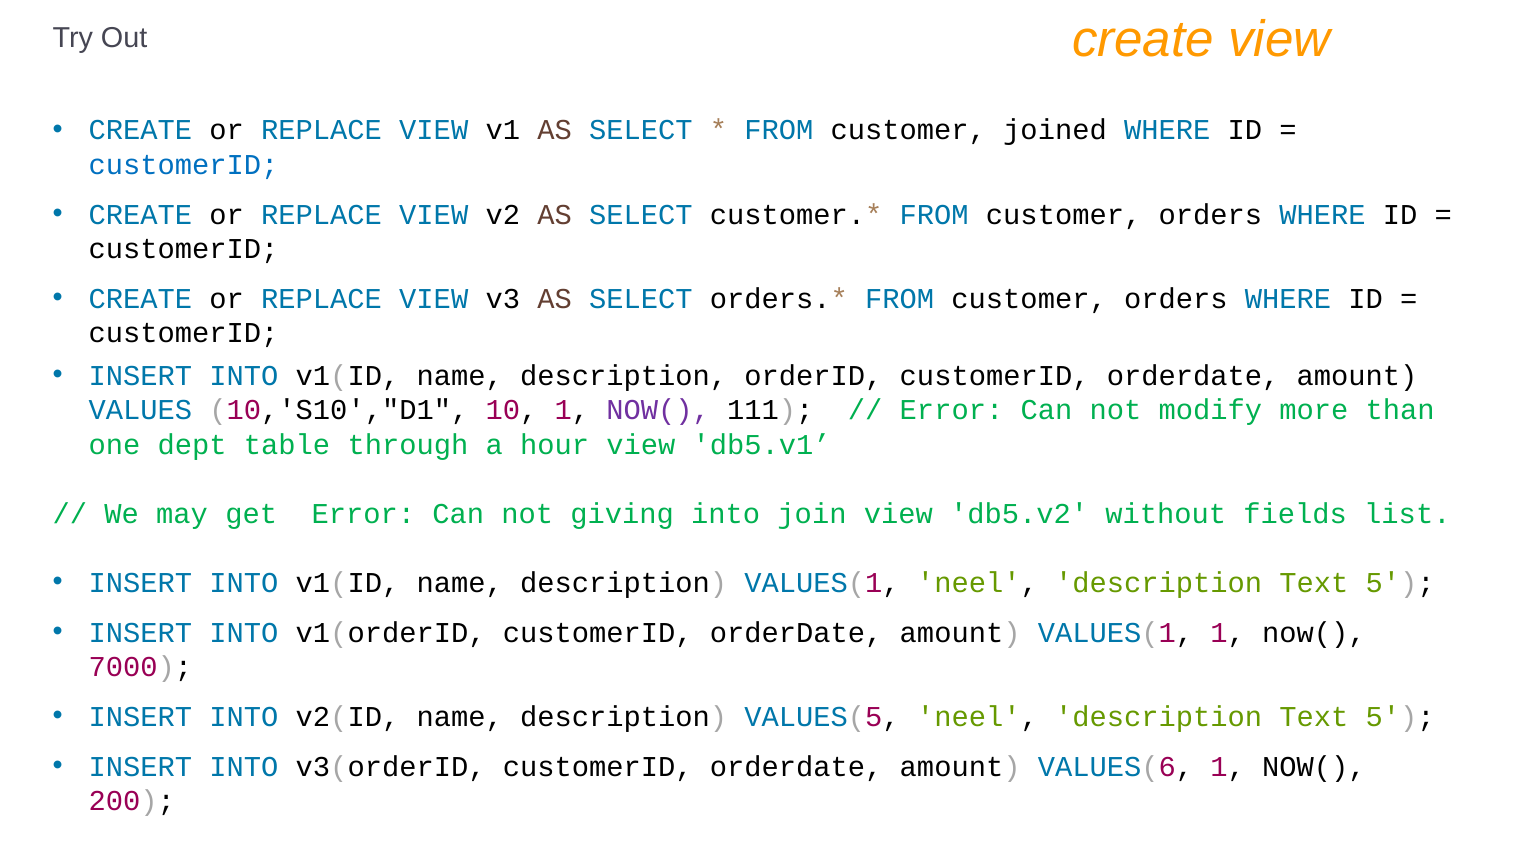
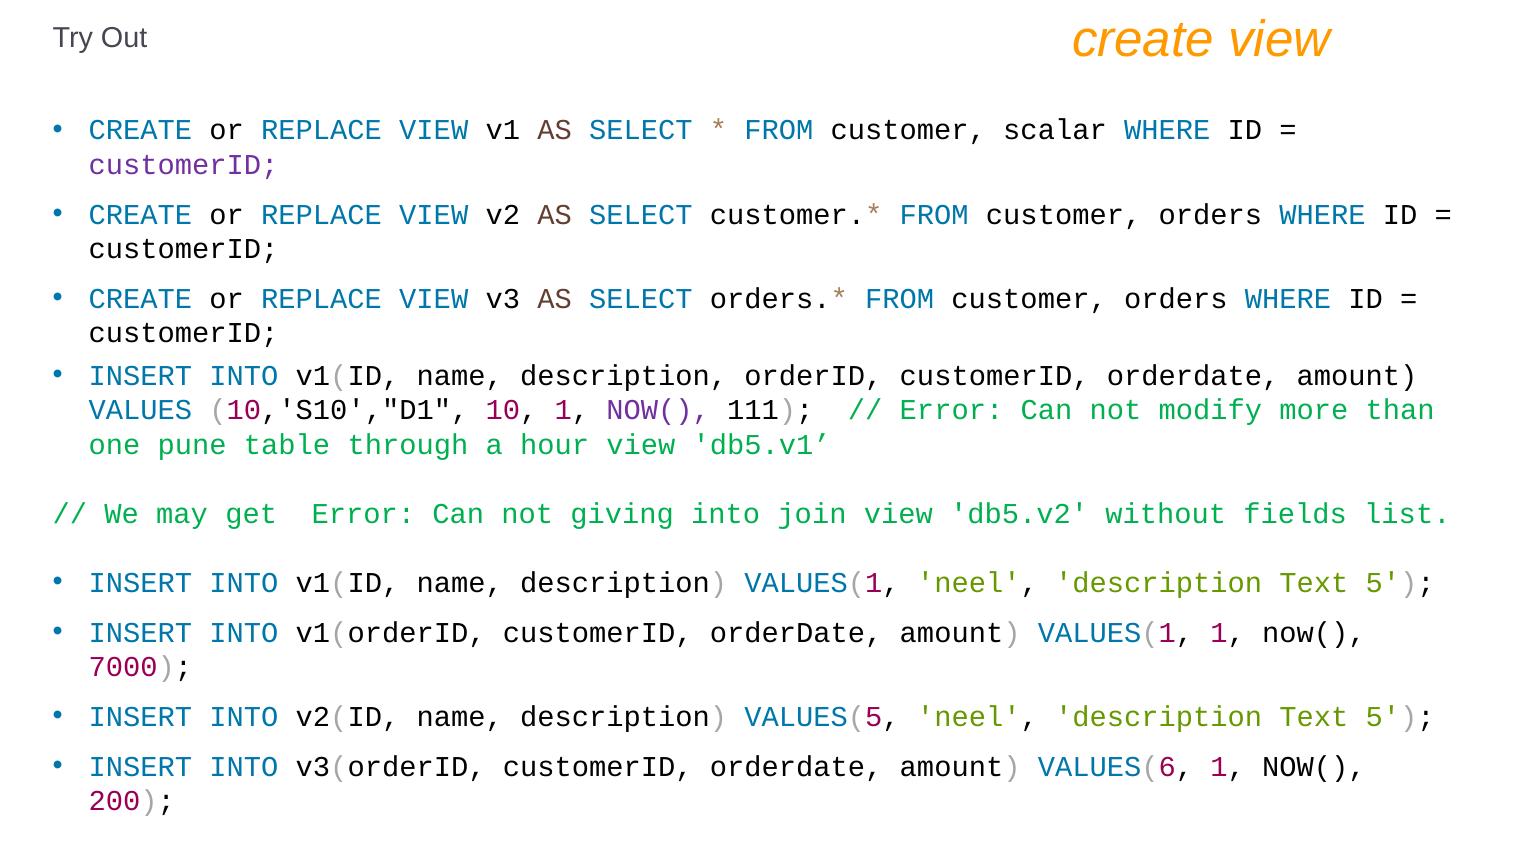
joined: joined -> scalar
customerID at (184, 165) colour: blue -> purple
dept: dept -> pune
